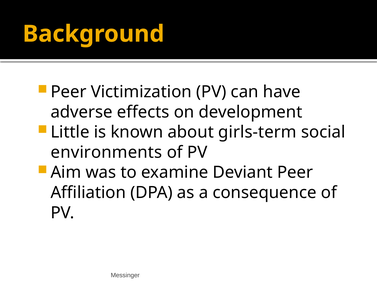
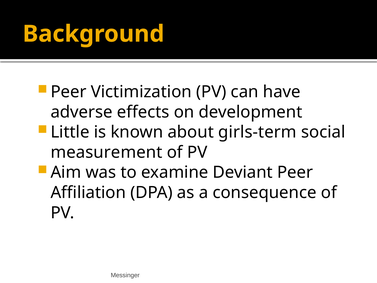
environments: environments -> measurement
